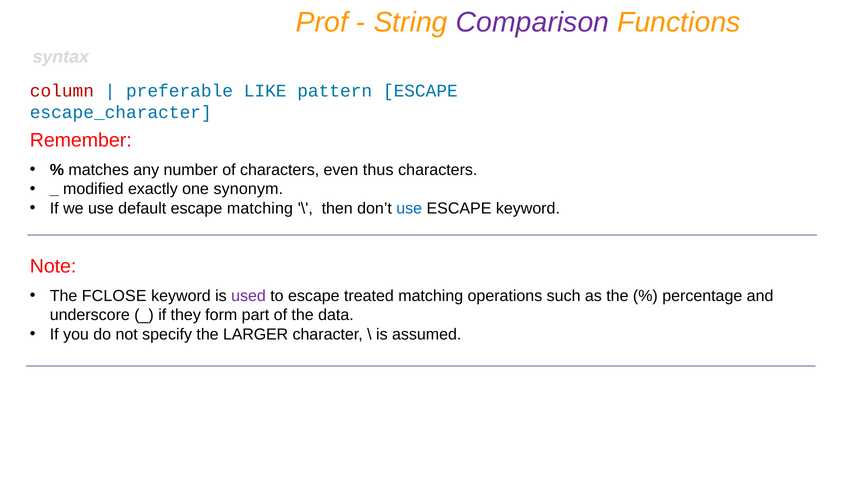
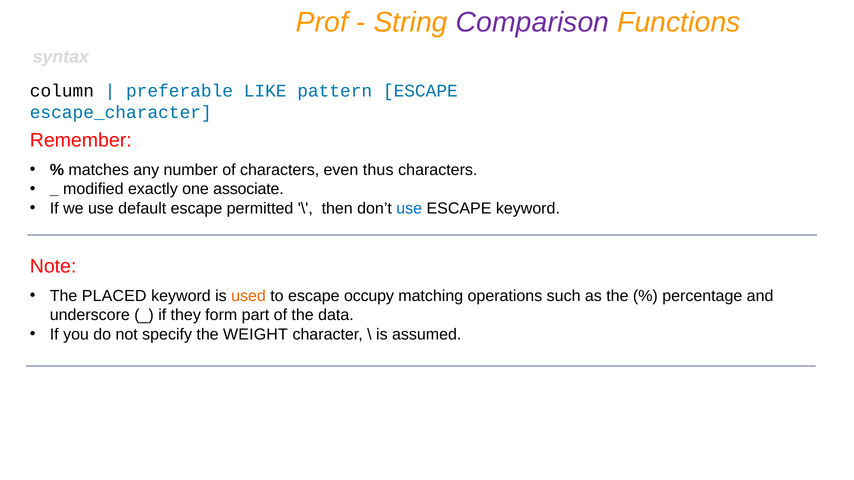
column colour: red -> black
synonym: synonym -> associate
escape matching: matching -> permitted
FCLOSE: FCLOSE -> PLACED
used colour: purple -> orange
treated: treated -> occupy
LARGER: LARGER -> WEIGHT
